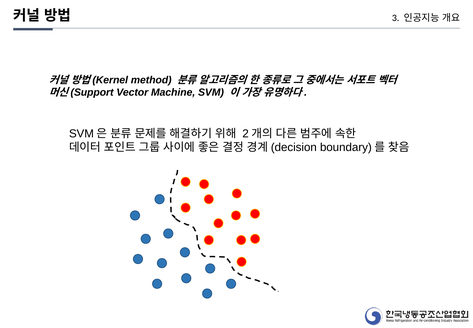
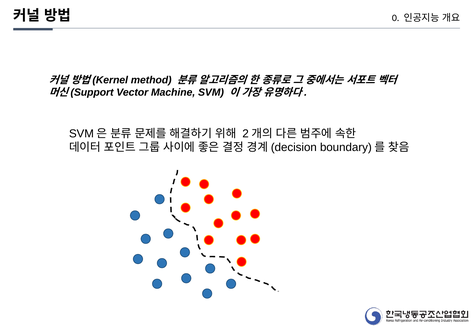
3: 3 -> 0
